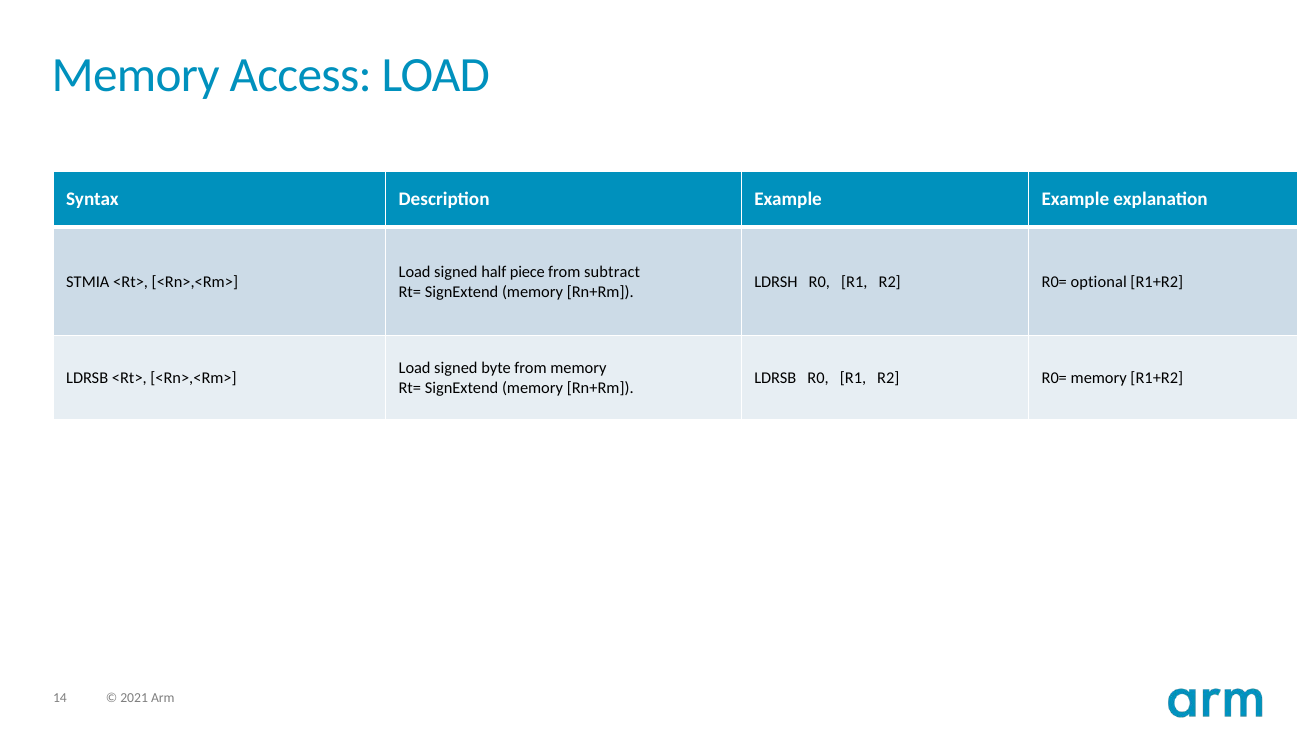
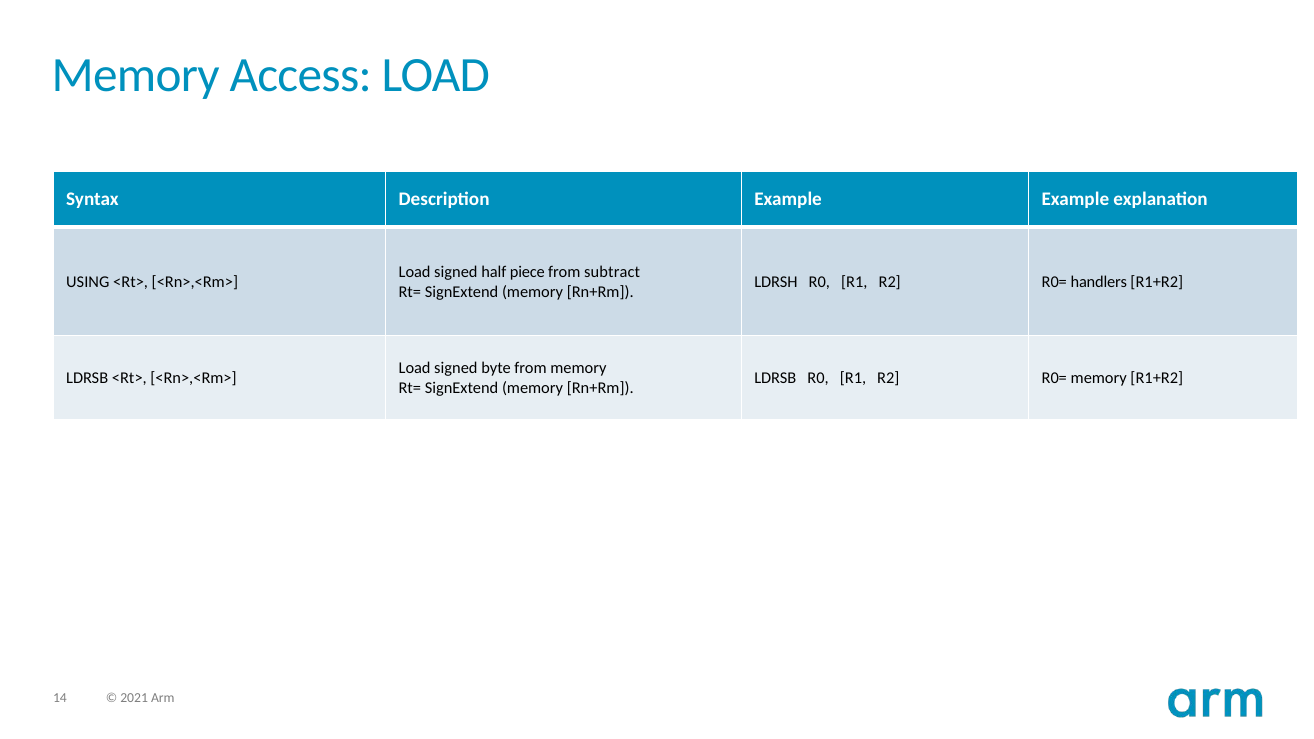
STMIA: STMIA -> USING
optional: optional -> handlers
